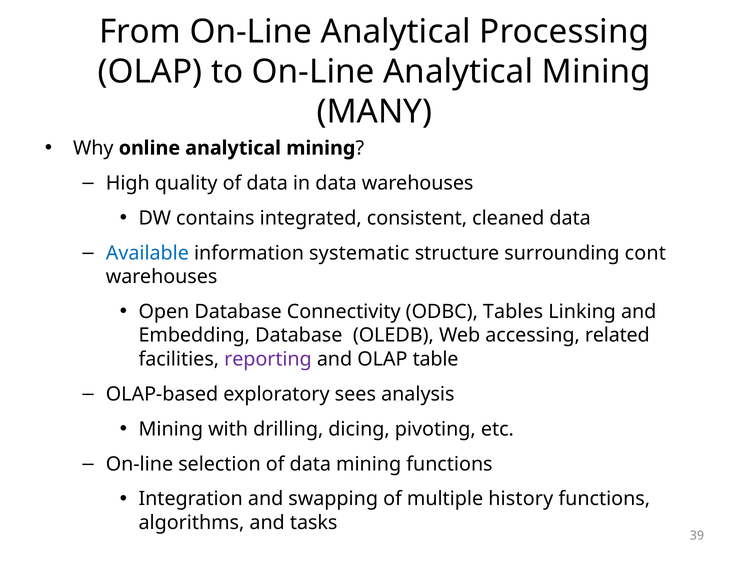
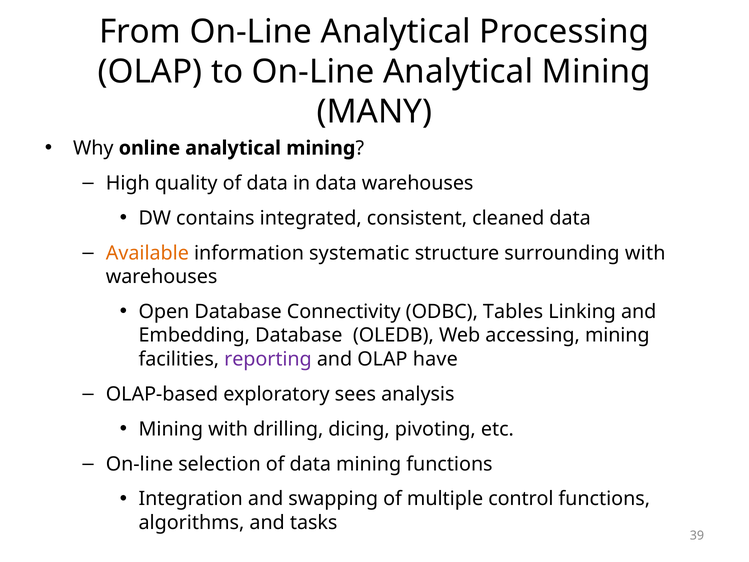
Available colour: blue -> orange
surrounding cont: cont -> with
accessing related: related -> mining
table: table -> have
history: history -> control
